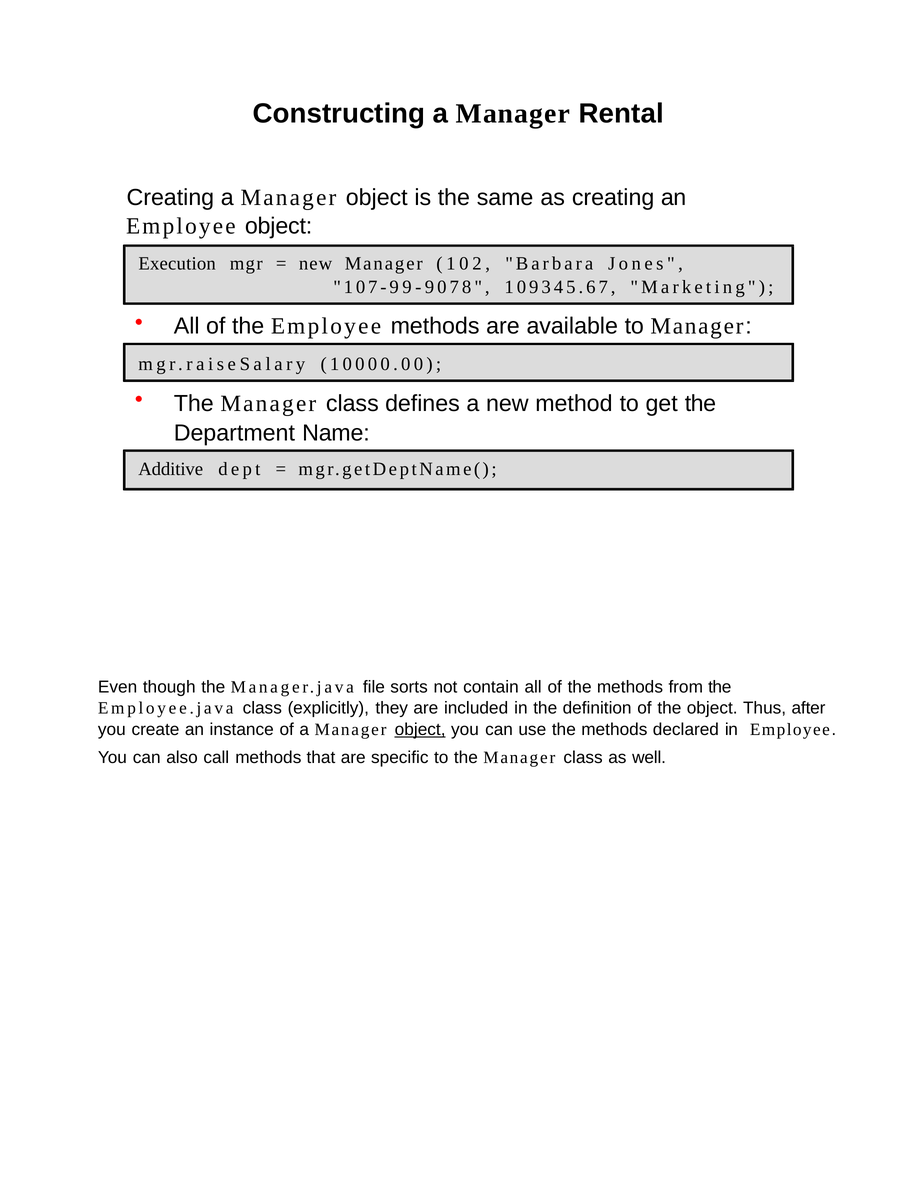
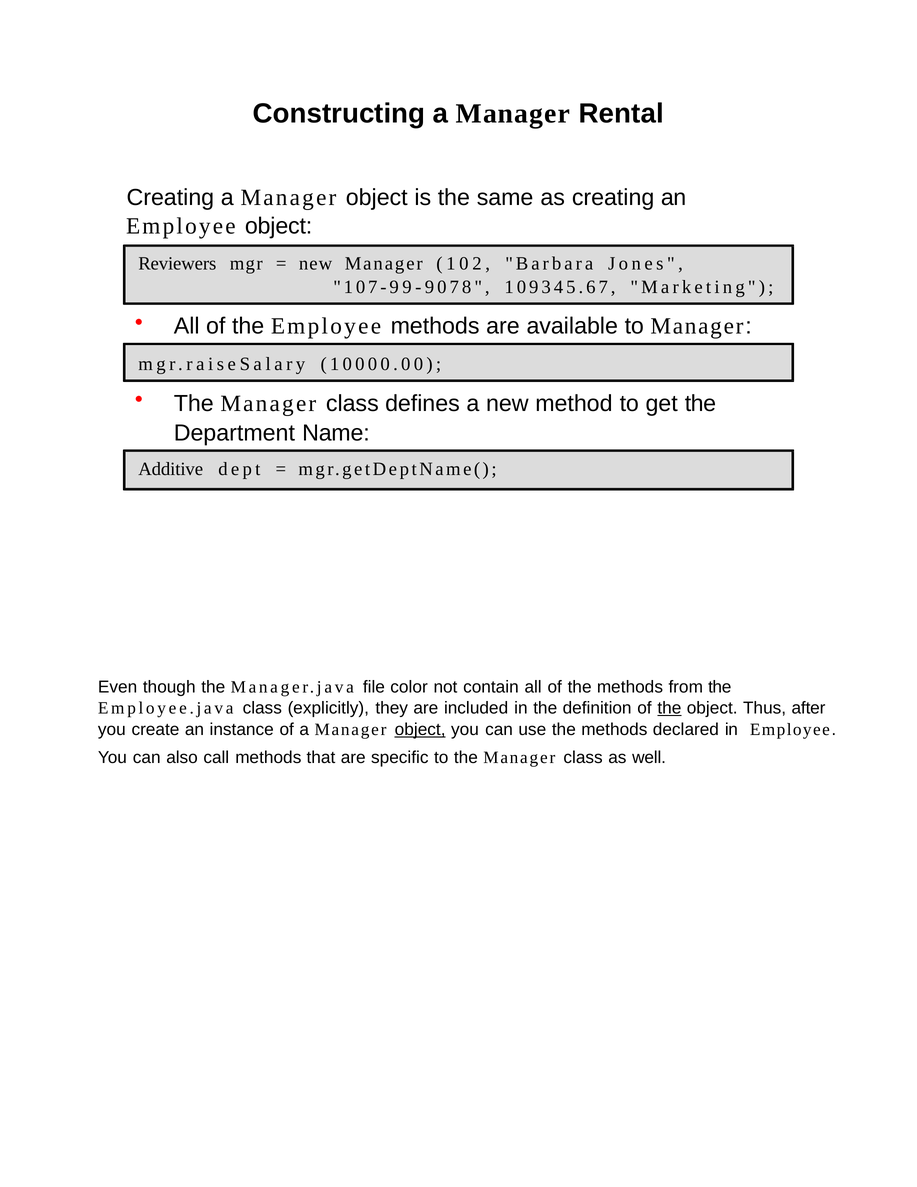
Execution: Execution -> Reviewers
sorts: sorts -> color
the at (669, 708) underline: none -> present
